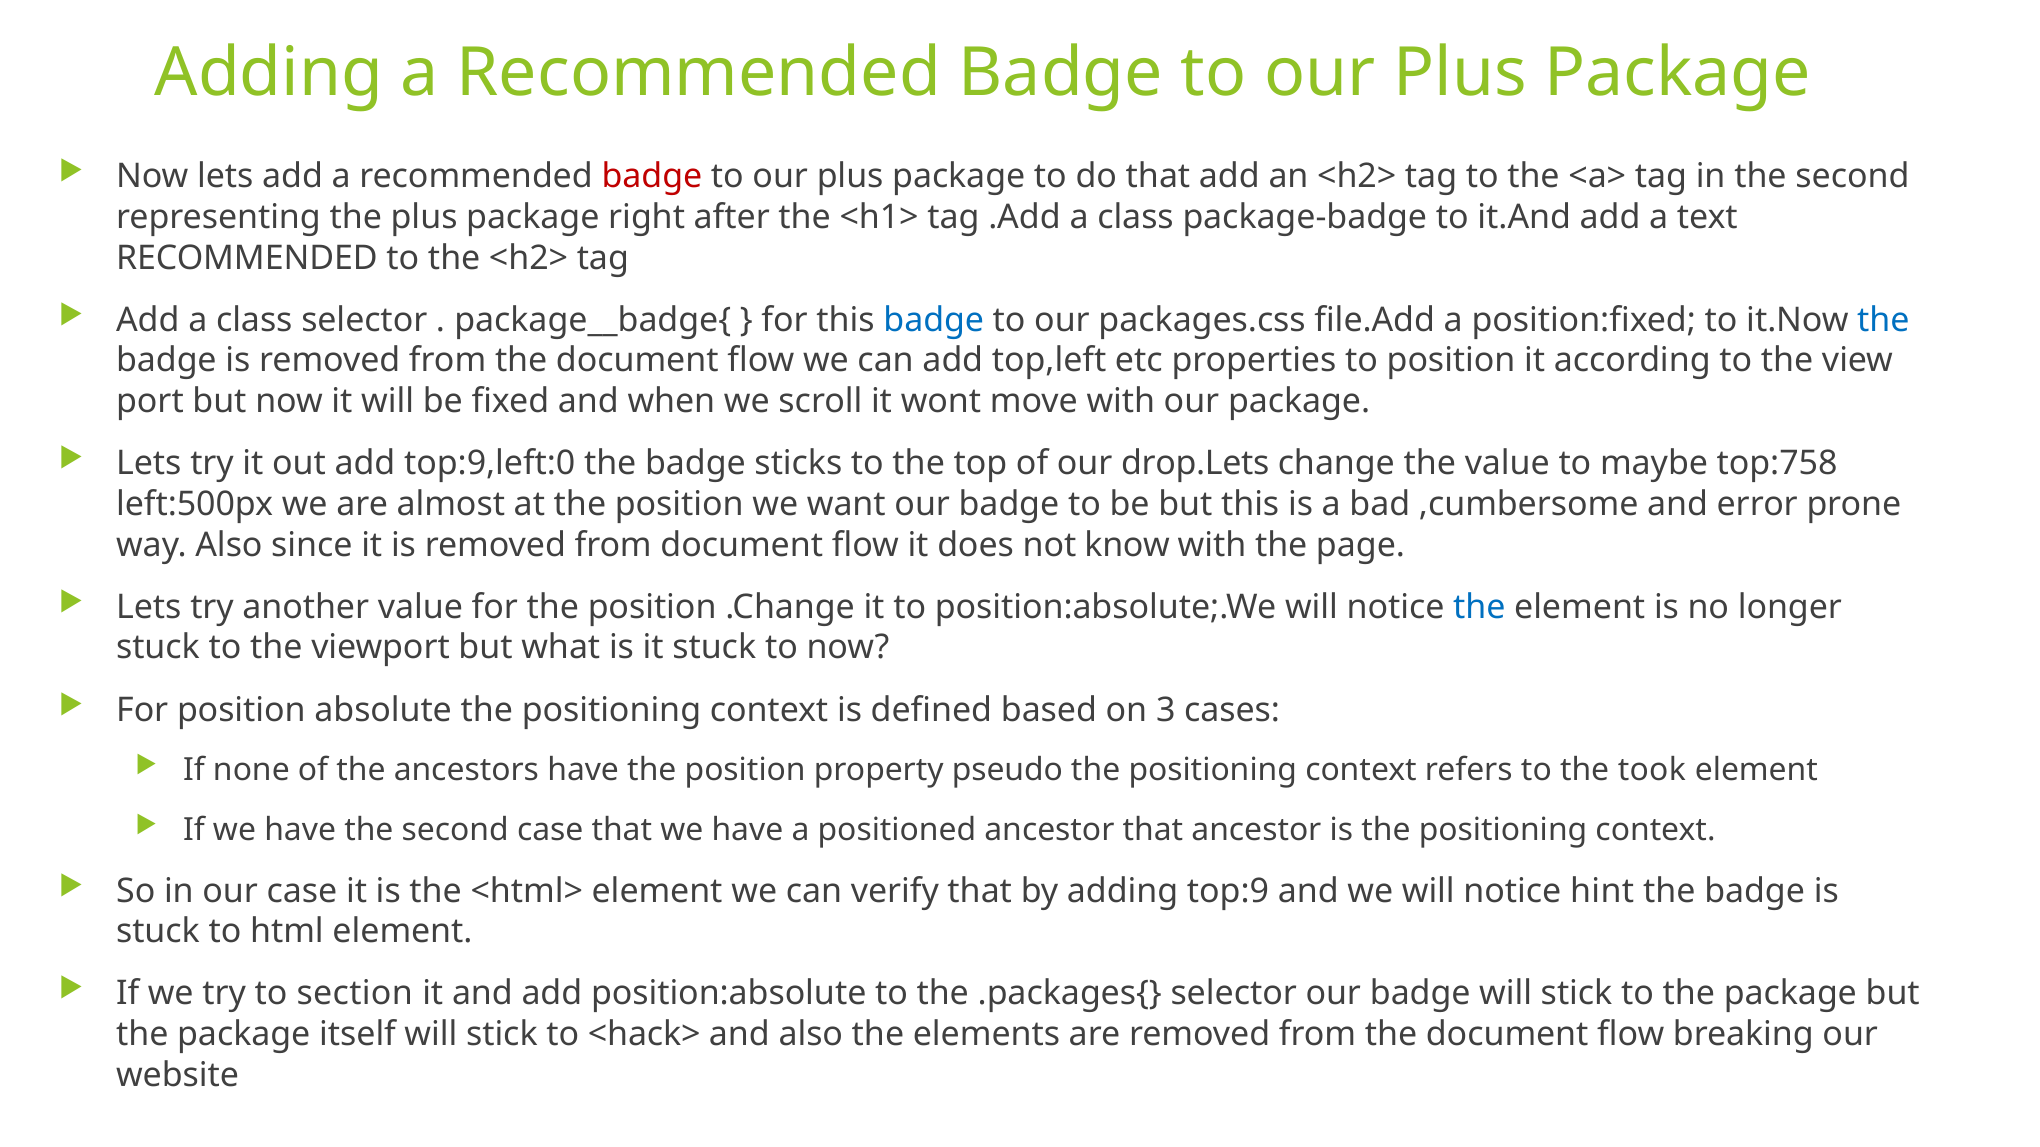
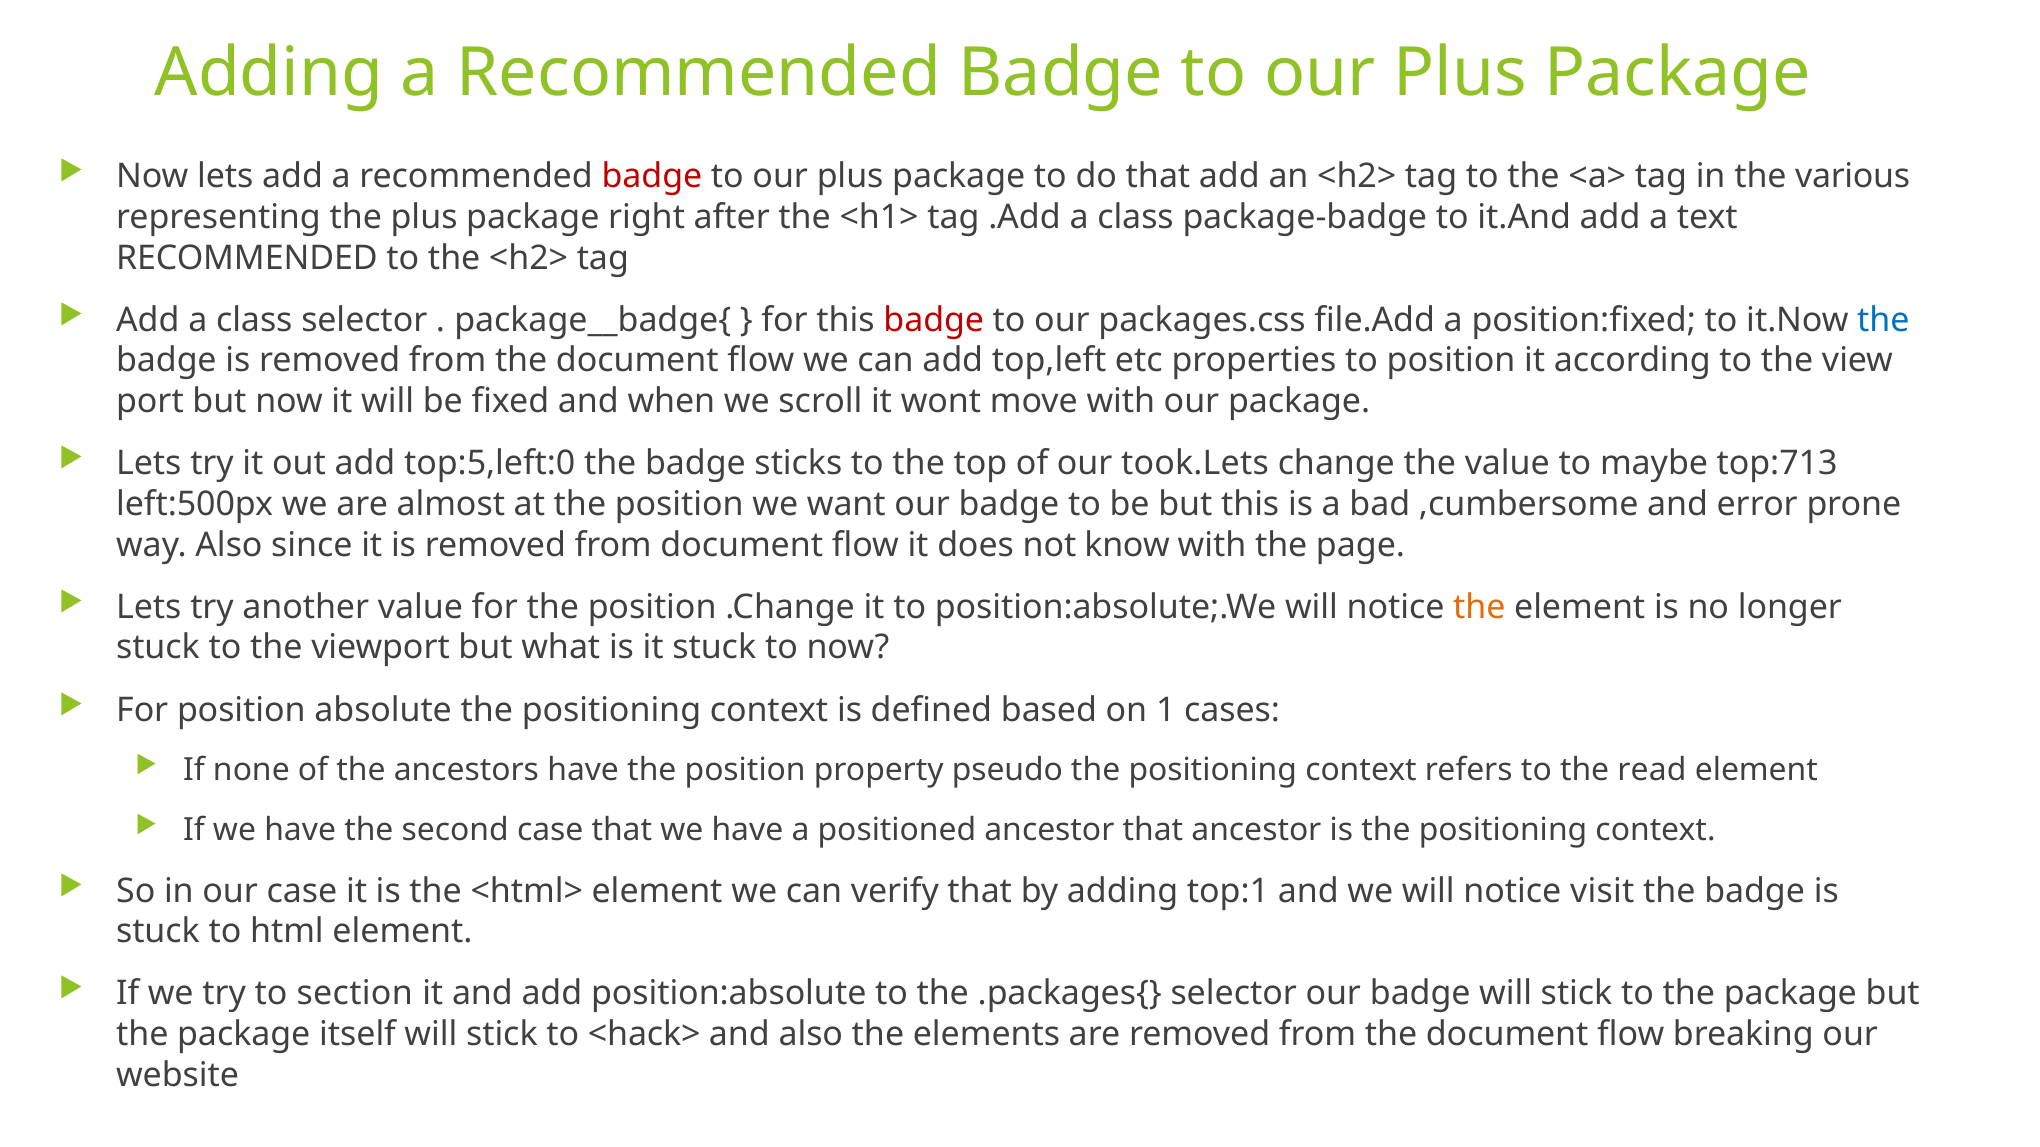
in the second: second -> various
badge at (934, 320) colour: blue -> red
top:9,left:0: top:9,left:0 -> top:5,left:0
drop.Lets: drop.Lets -> took.Lets
top:758: top:758 -> top:713
the at (1479, 607) colour: blue -> orange
3: 3 -> 1
took: took -> read
top:9: top:9 -> top:1
hint: hint -> visit
